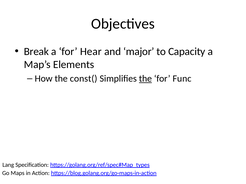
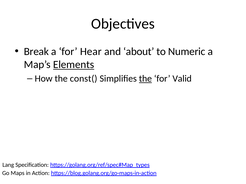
major: major -> about
Capacity: Capacity -> Numeric
Elements underline: none -> present
Func: Func -> Valid
